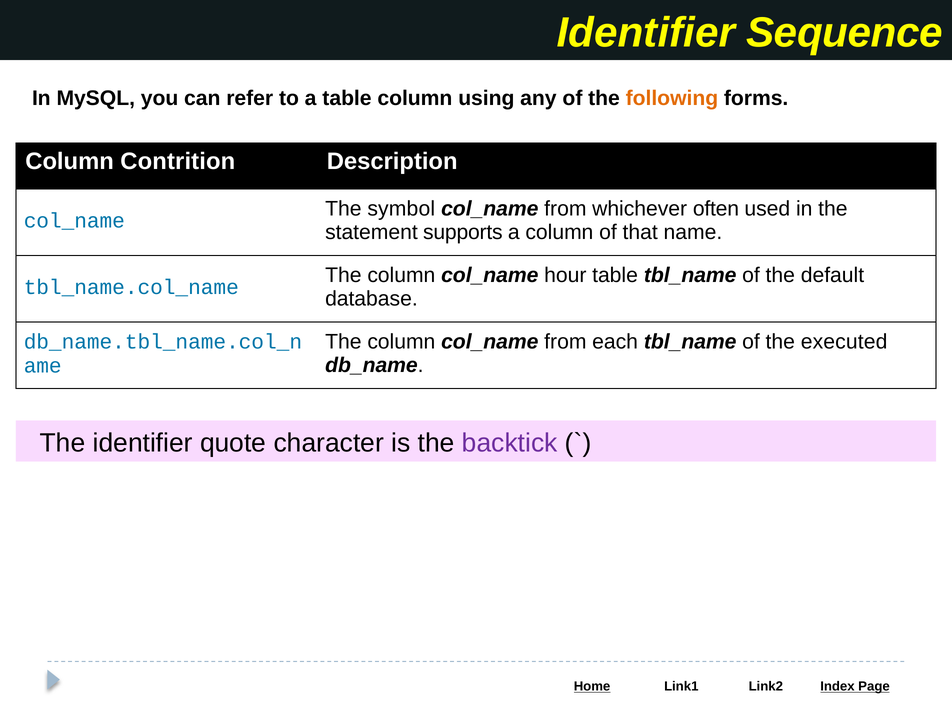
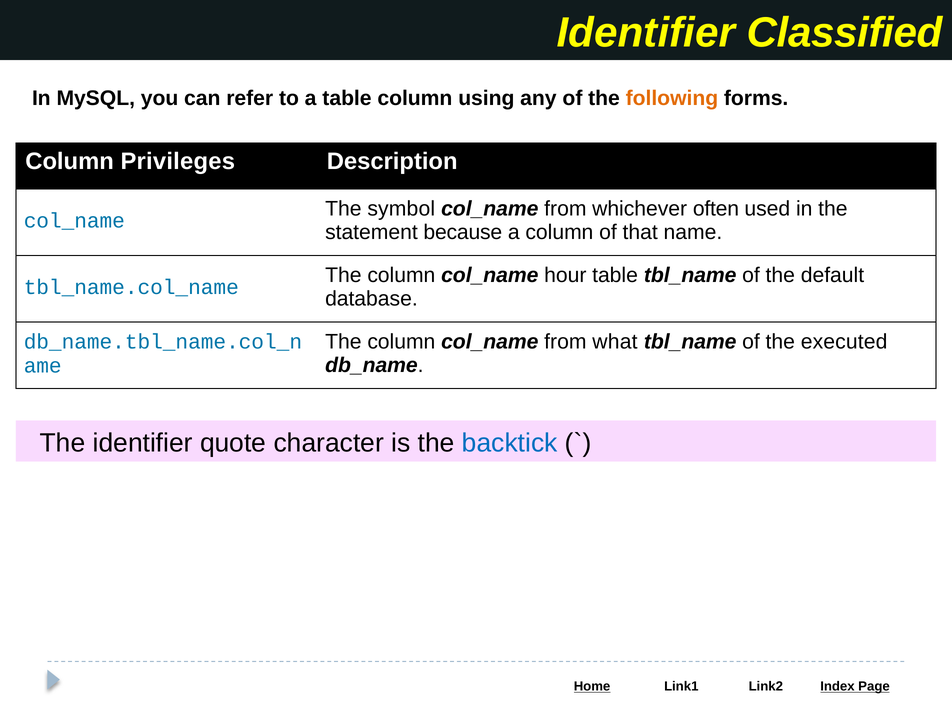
Sequence: Sequence -> Classified
Contrition: Contrition -> Privileges
supports: supports -> because
each: each -> what
backtick colour: purple -> blue
